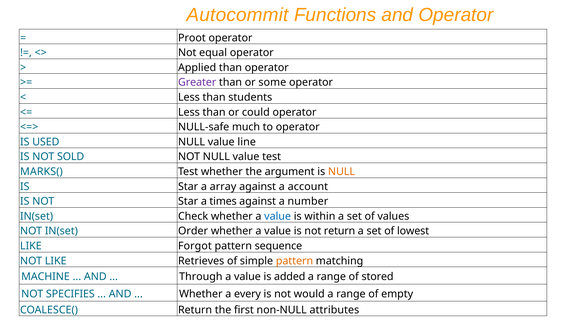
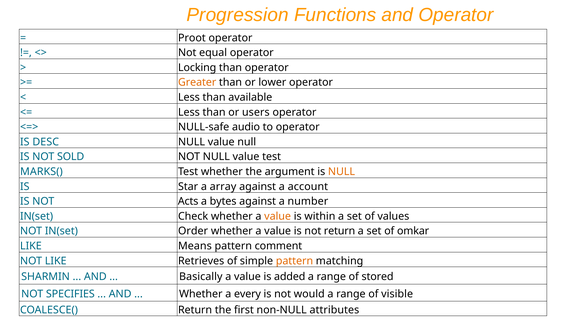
Autocommit: Autocommit -> Progression
Applied: Applied -> Locking
Greater colour: purple -> orange
some: some -> lower
students: students -> available
could: could -> users
much: much -> audio
USED: USED -> DESC
value line: line -> null
NOT Star: Star -> Acts
times: times -> bytes
value at (278, 216) colour: blue -> orange
lowest: lowest -> omkar
Forgot: Forgot -> Means
sequence: sequence -> comment
MACHINE: MACHINE -> SHARMIN
Through: Through -> Basically
empty: empty -> visible
